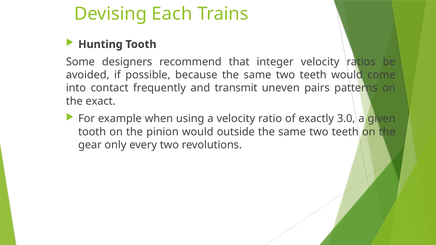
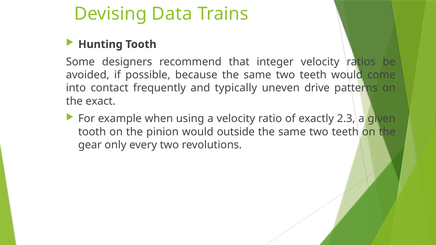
Each: Each -> Data
transmit: transmit -> typically
pairs: pairs -> drive
3.0: 3.0 -> 2.3
